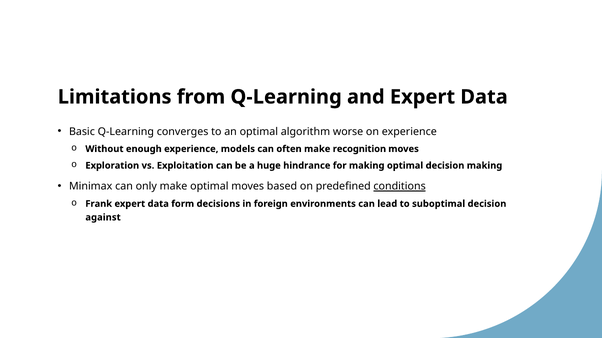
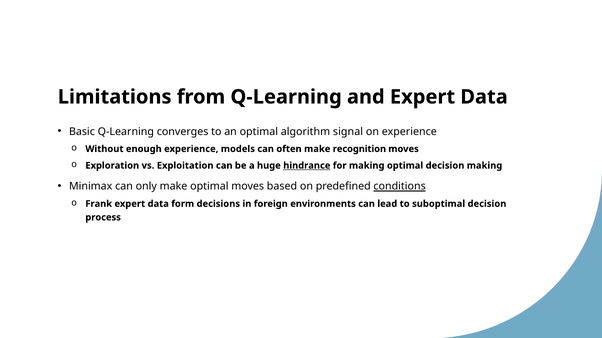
worse: worse -> signal
hindrance underline: none -> present
against: against -> process
